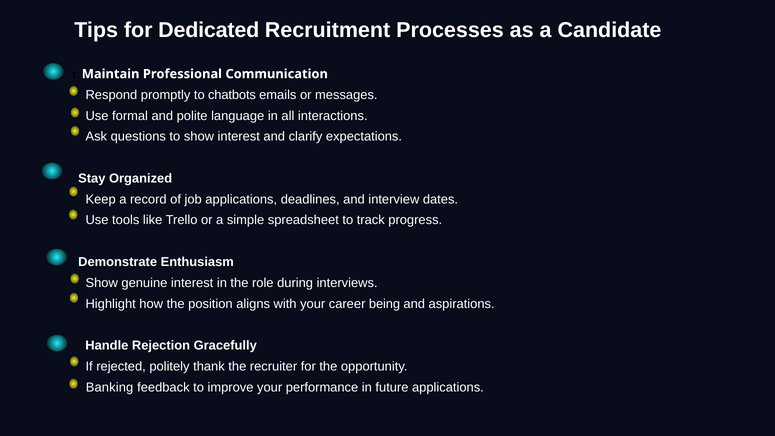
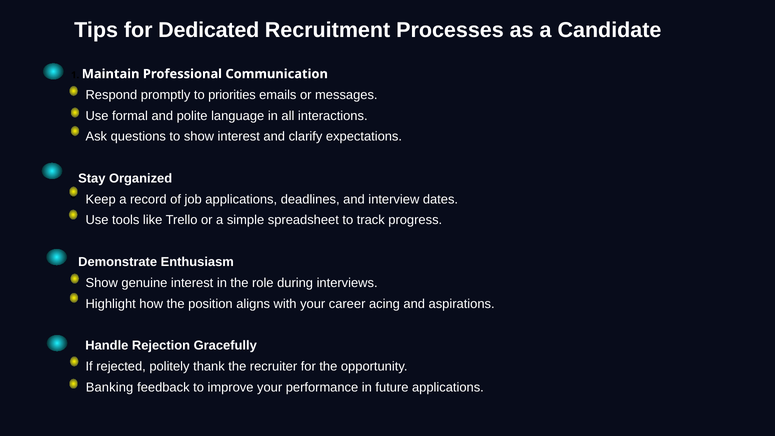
chatbots: chatbots -> priorities
being: being -> acing
